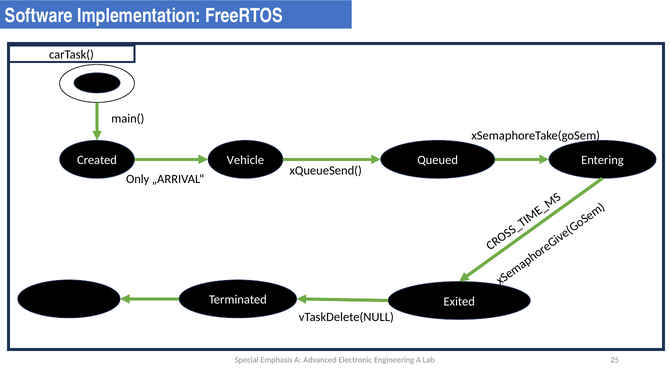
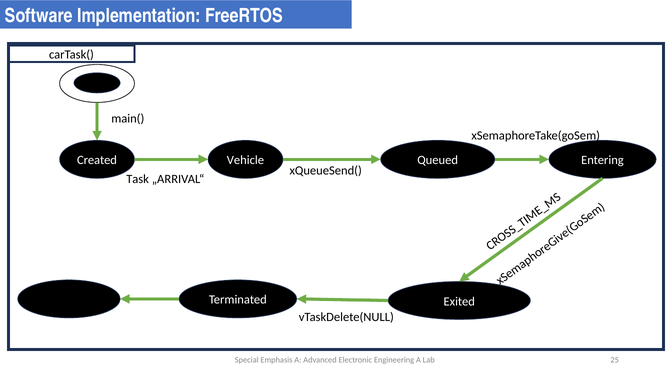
Only: Only -> Task
